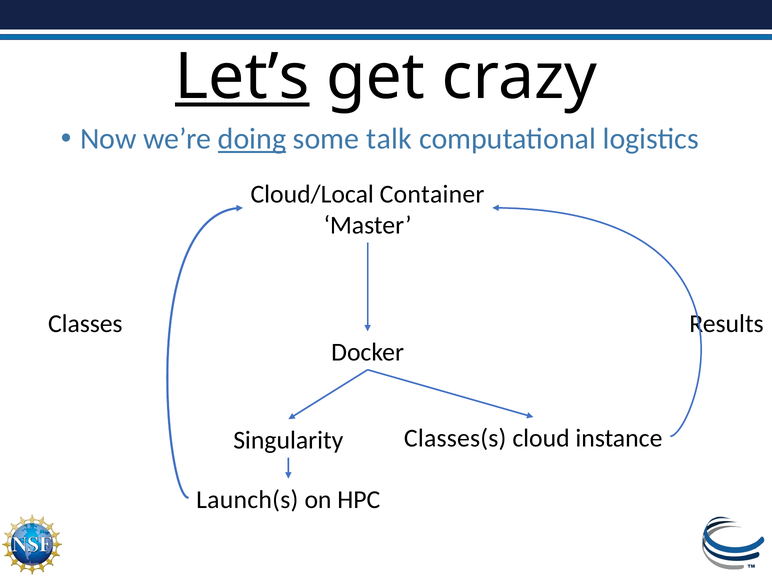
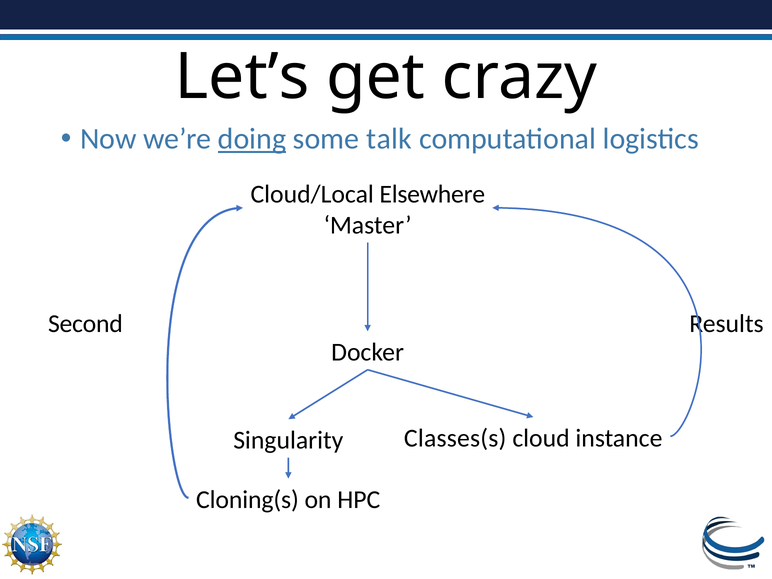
Let’s underline: present -> none
Container: Container -> Elsewhere
Classes: Classes -> Second
Launch(s: Launch(s -> Cloning(s
